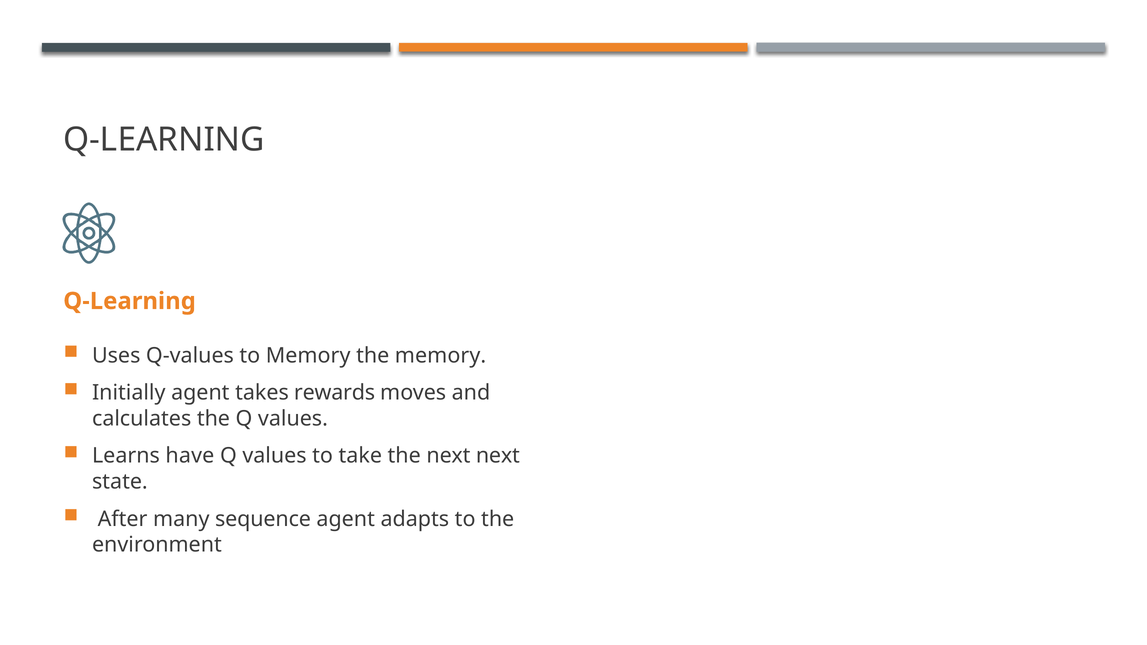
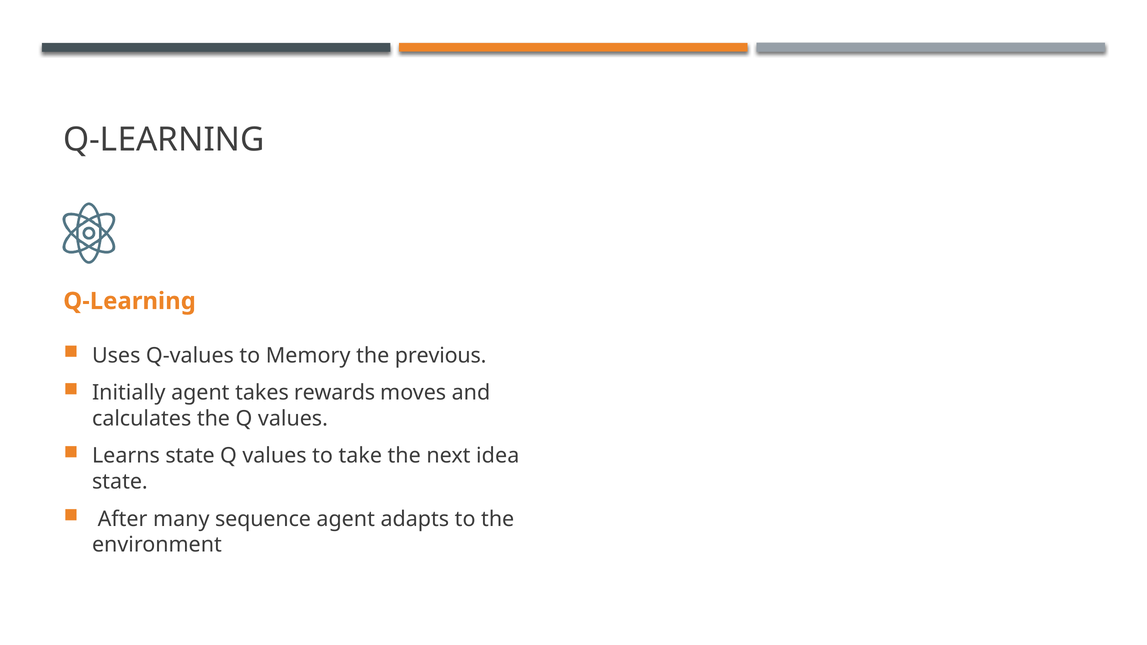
the memory: memory -> previous
Learns have: have -> state
next next: next -> idea
